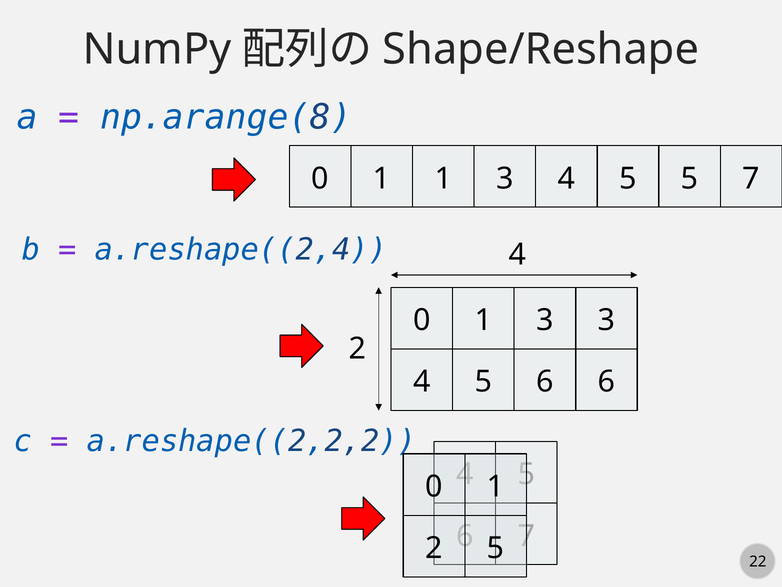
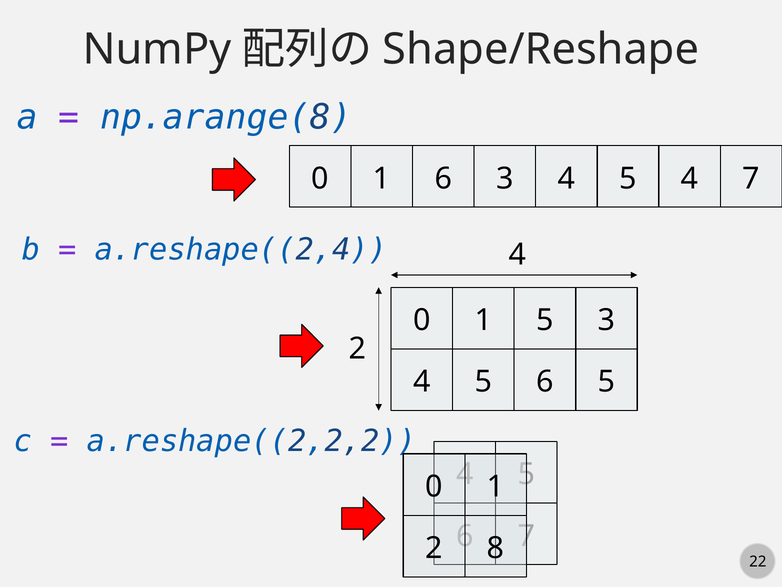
1 1: 1 -> 6
5 5: 5 -> 4
0 1 3: 3 -> 5
6 6: 6 -> 5
2 5: 5 -> 8
